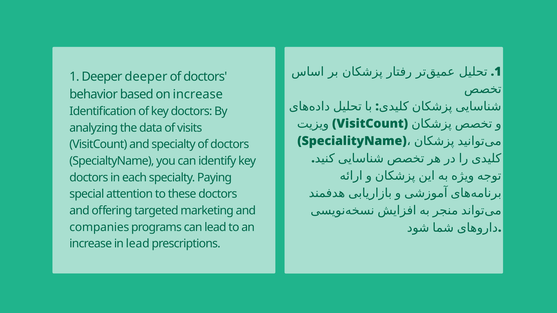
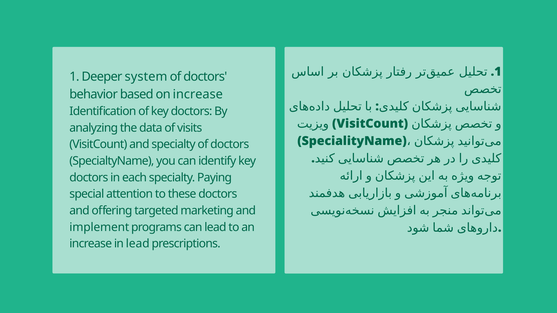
Deeper deeper: deeper -> system
companies: companies -> implement
